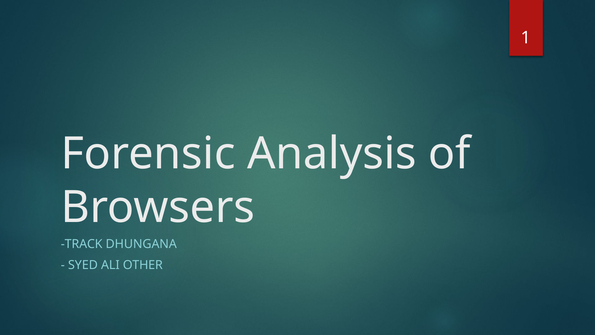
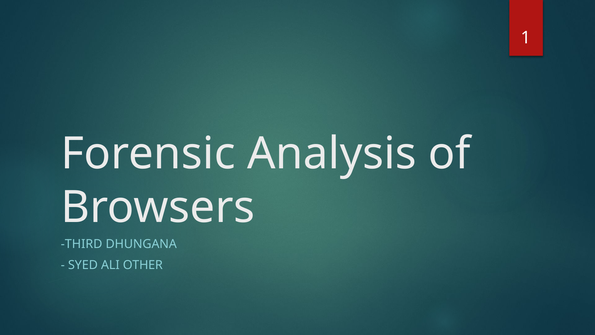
TRACK: TRACK -> THIRD
